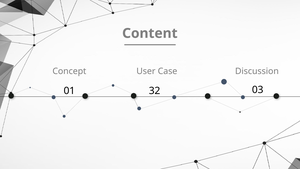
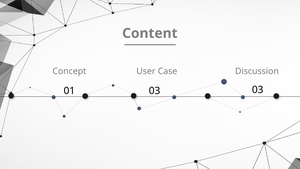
01 32: 32 -> 03
